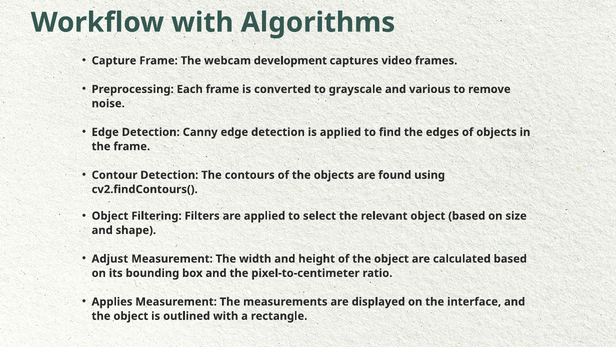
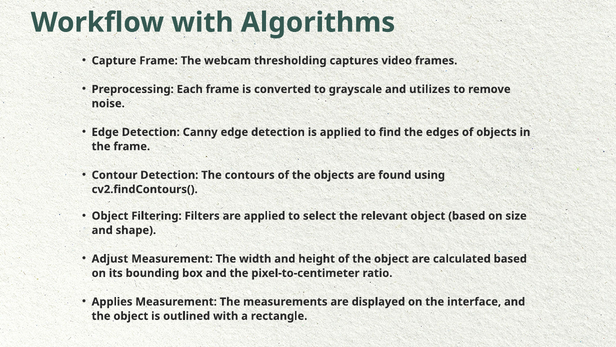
development: development -> thresholding
various: various -> utilizes
